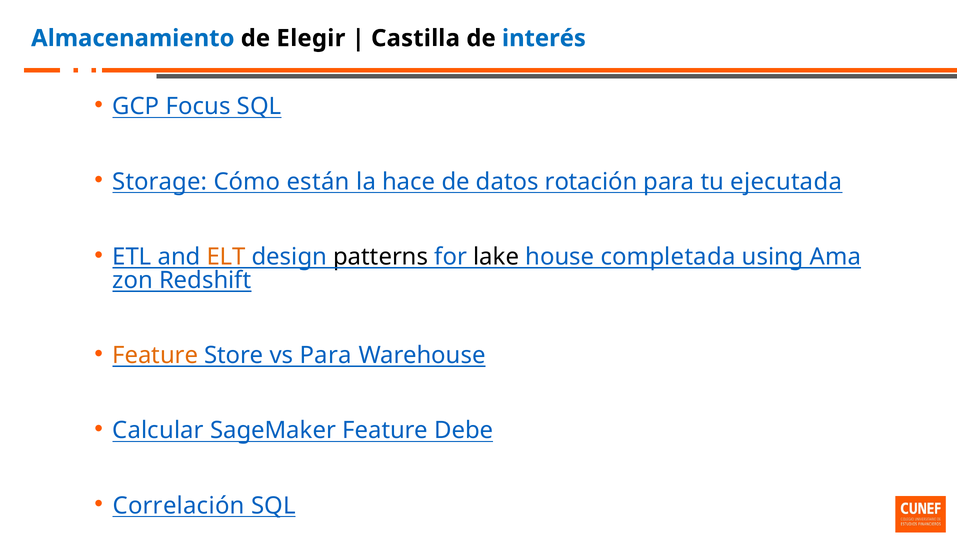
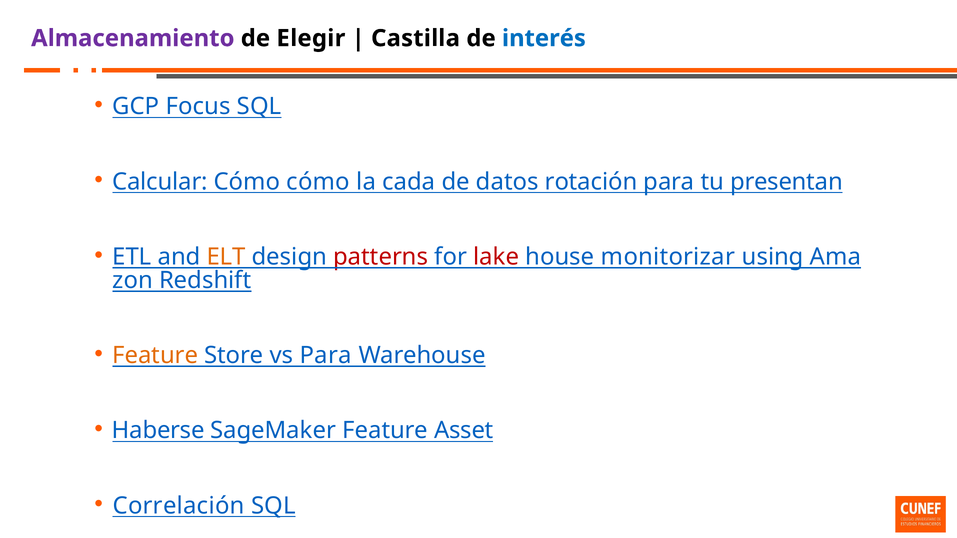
Almacenamiento colour: blue -> purple
Storage: Storage -> Calcular
Cómo están: están -> cómo
hace: hace -> cada
ejecutada: ejecutada -> presentan
patterns colour: black -> red
lake colour: black -> red
completada: completada -> monitorizar
Calcular: Calcular -> Haberse
Debe: Debe -> Asset
